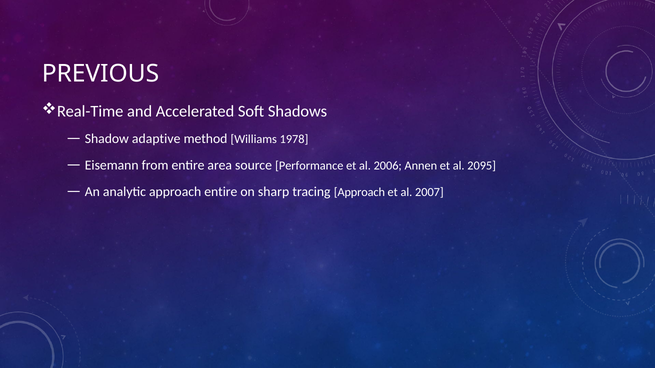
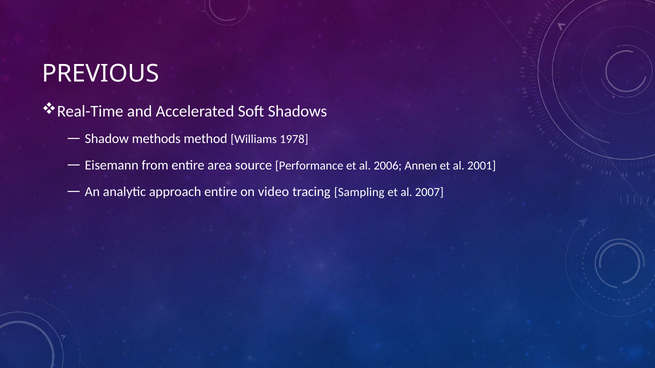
adaptive: adaptive -> methods
2095: 2095 -> 2001
sharp: sharp -> video
tracing Approach: Approach -> Sampling
